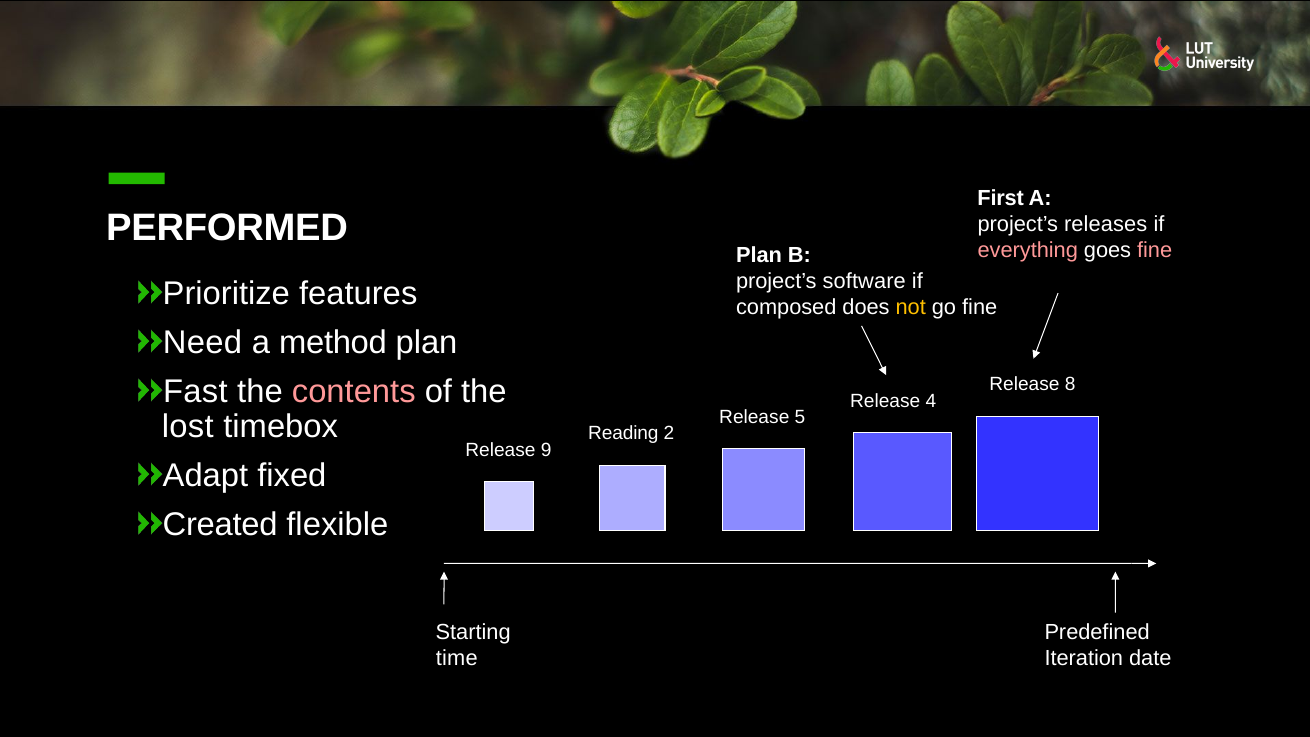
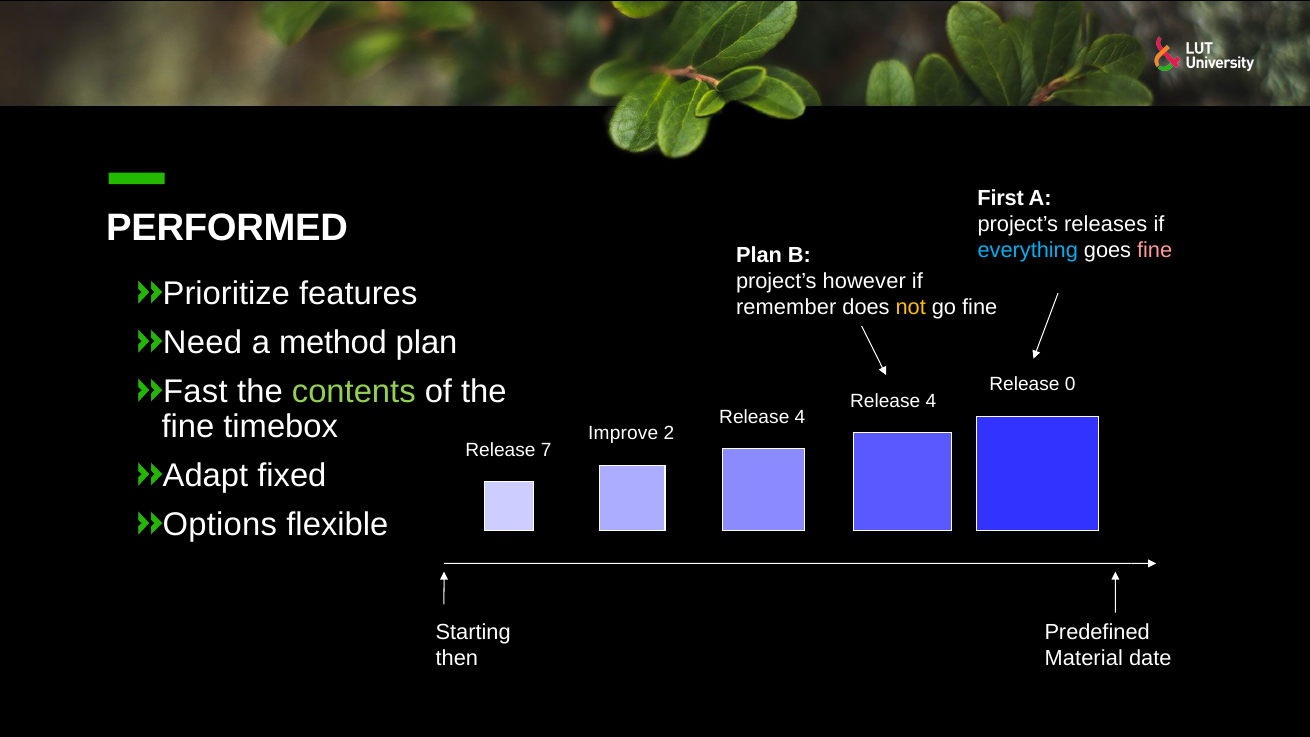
everything colour: pink -> light blue
software: software -> however
composed: composed -> remember
8: 8 -> 0
contents colour: pink -> light green
5 at (800, 417): 5 -> 4
lost at (188, 427): lost -> fine
Reading: Reading -> Improve
9: 9 -> 7
Created: Created -> Options
time: time -> then
Iteration: Iteration -> Material
